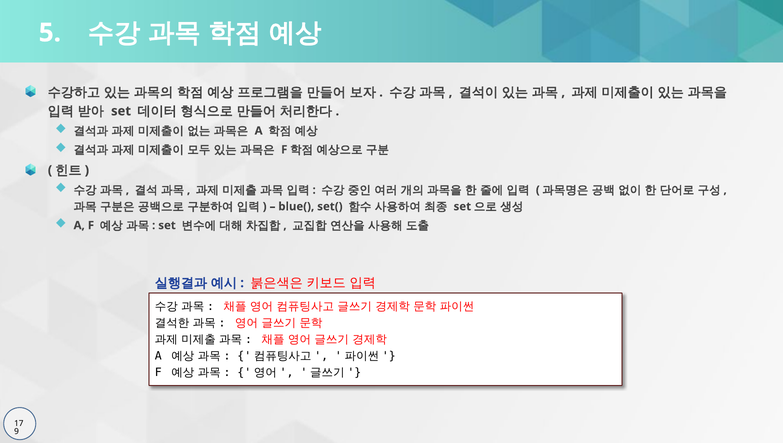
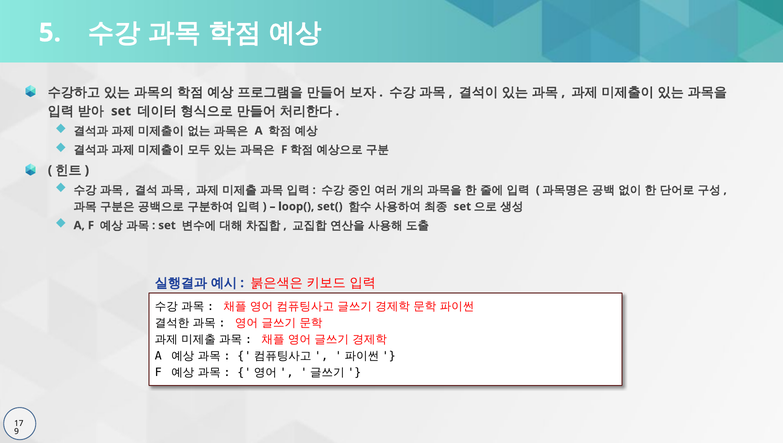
blue(: blue( -> loop(
